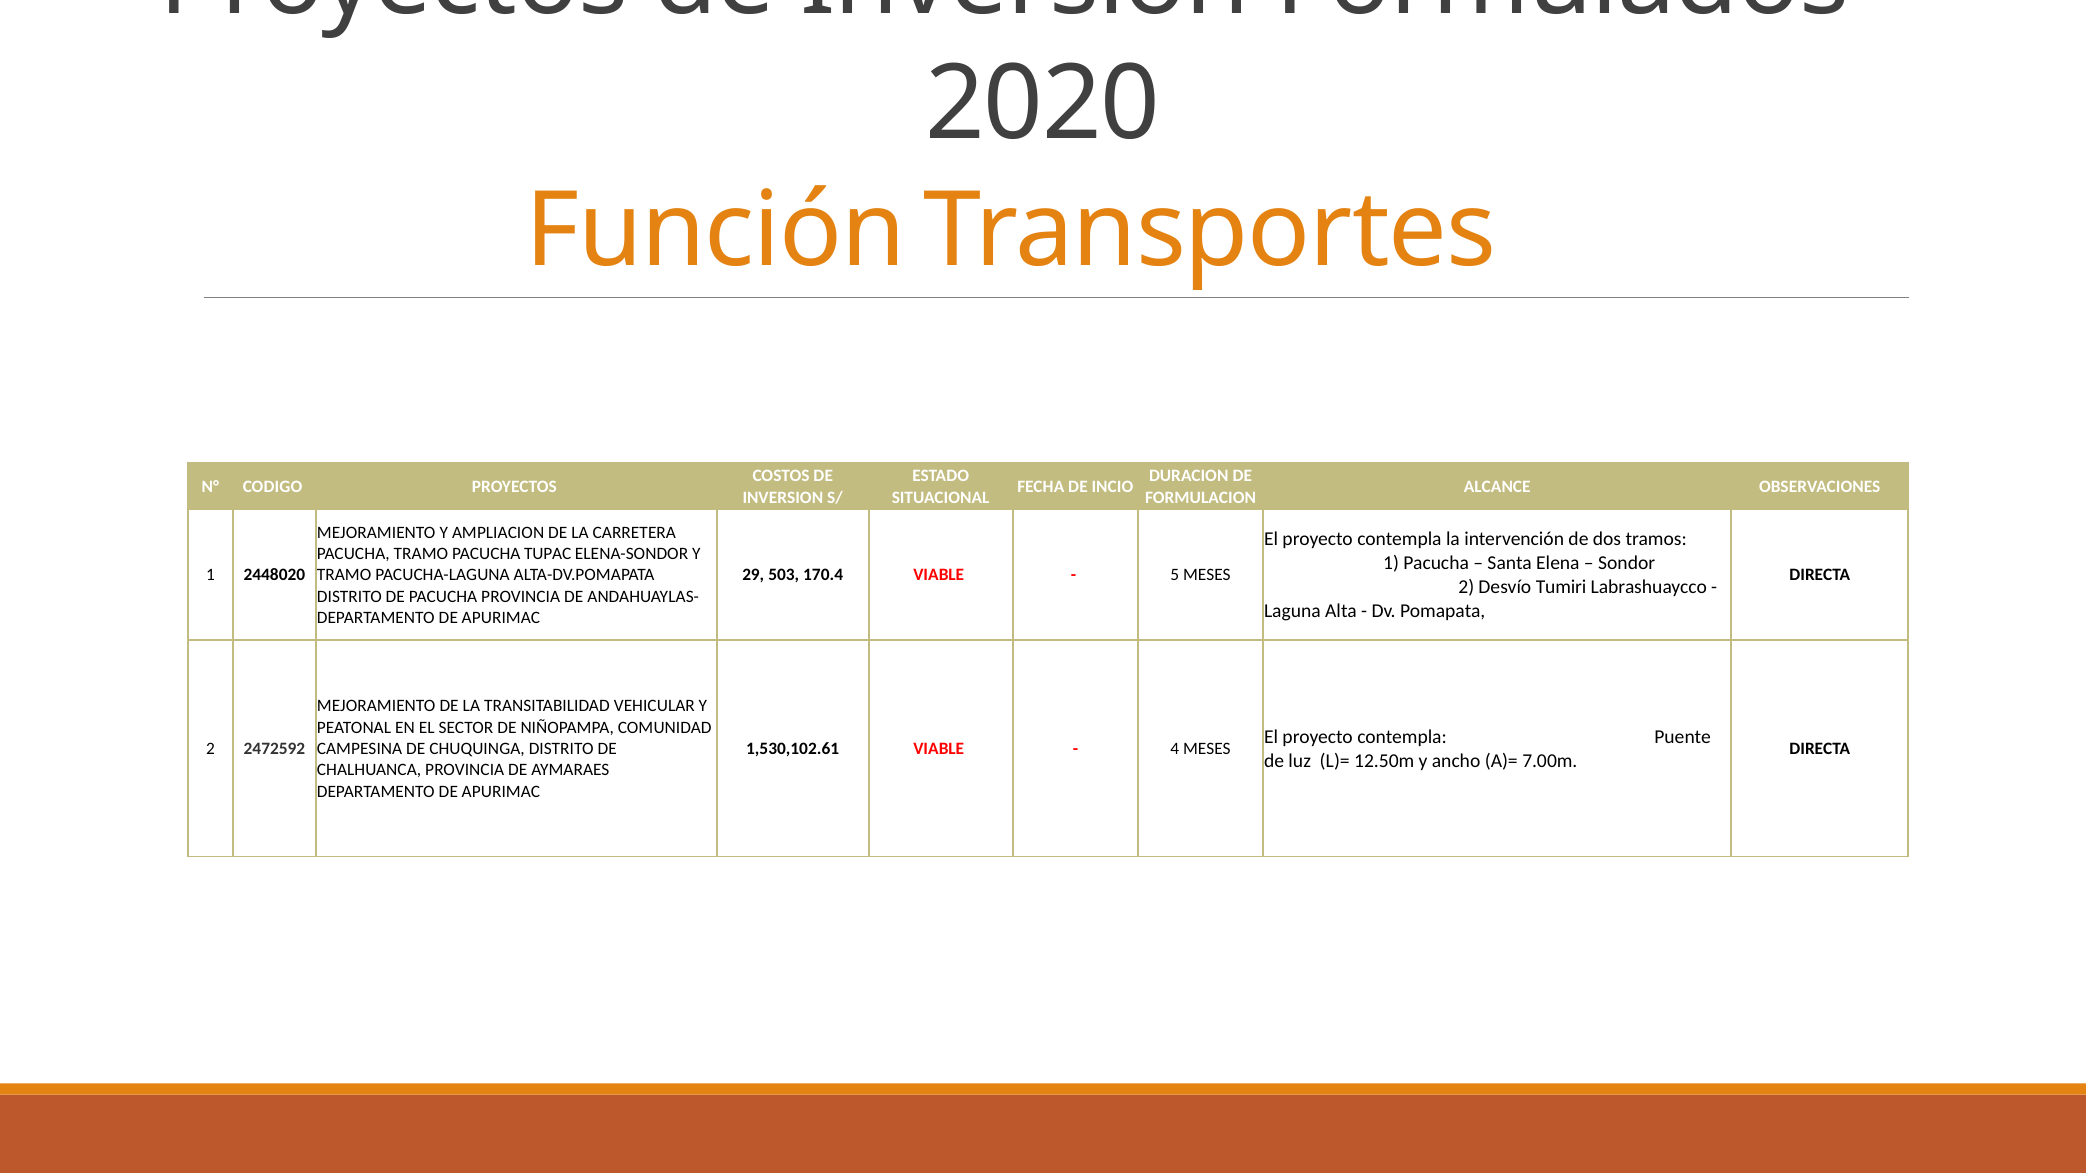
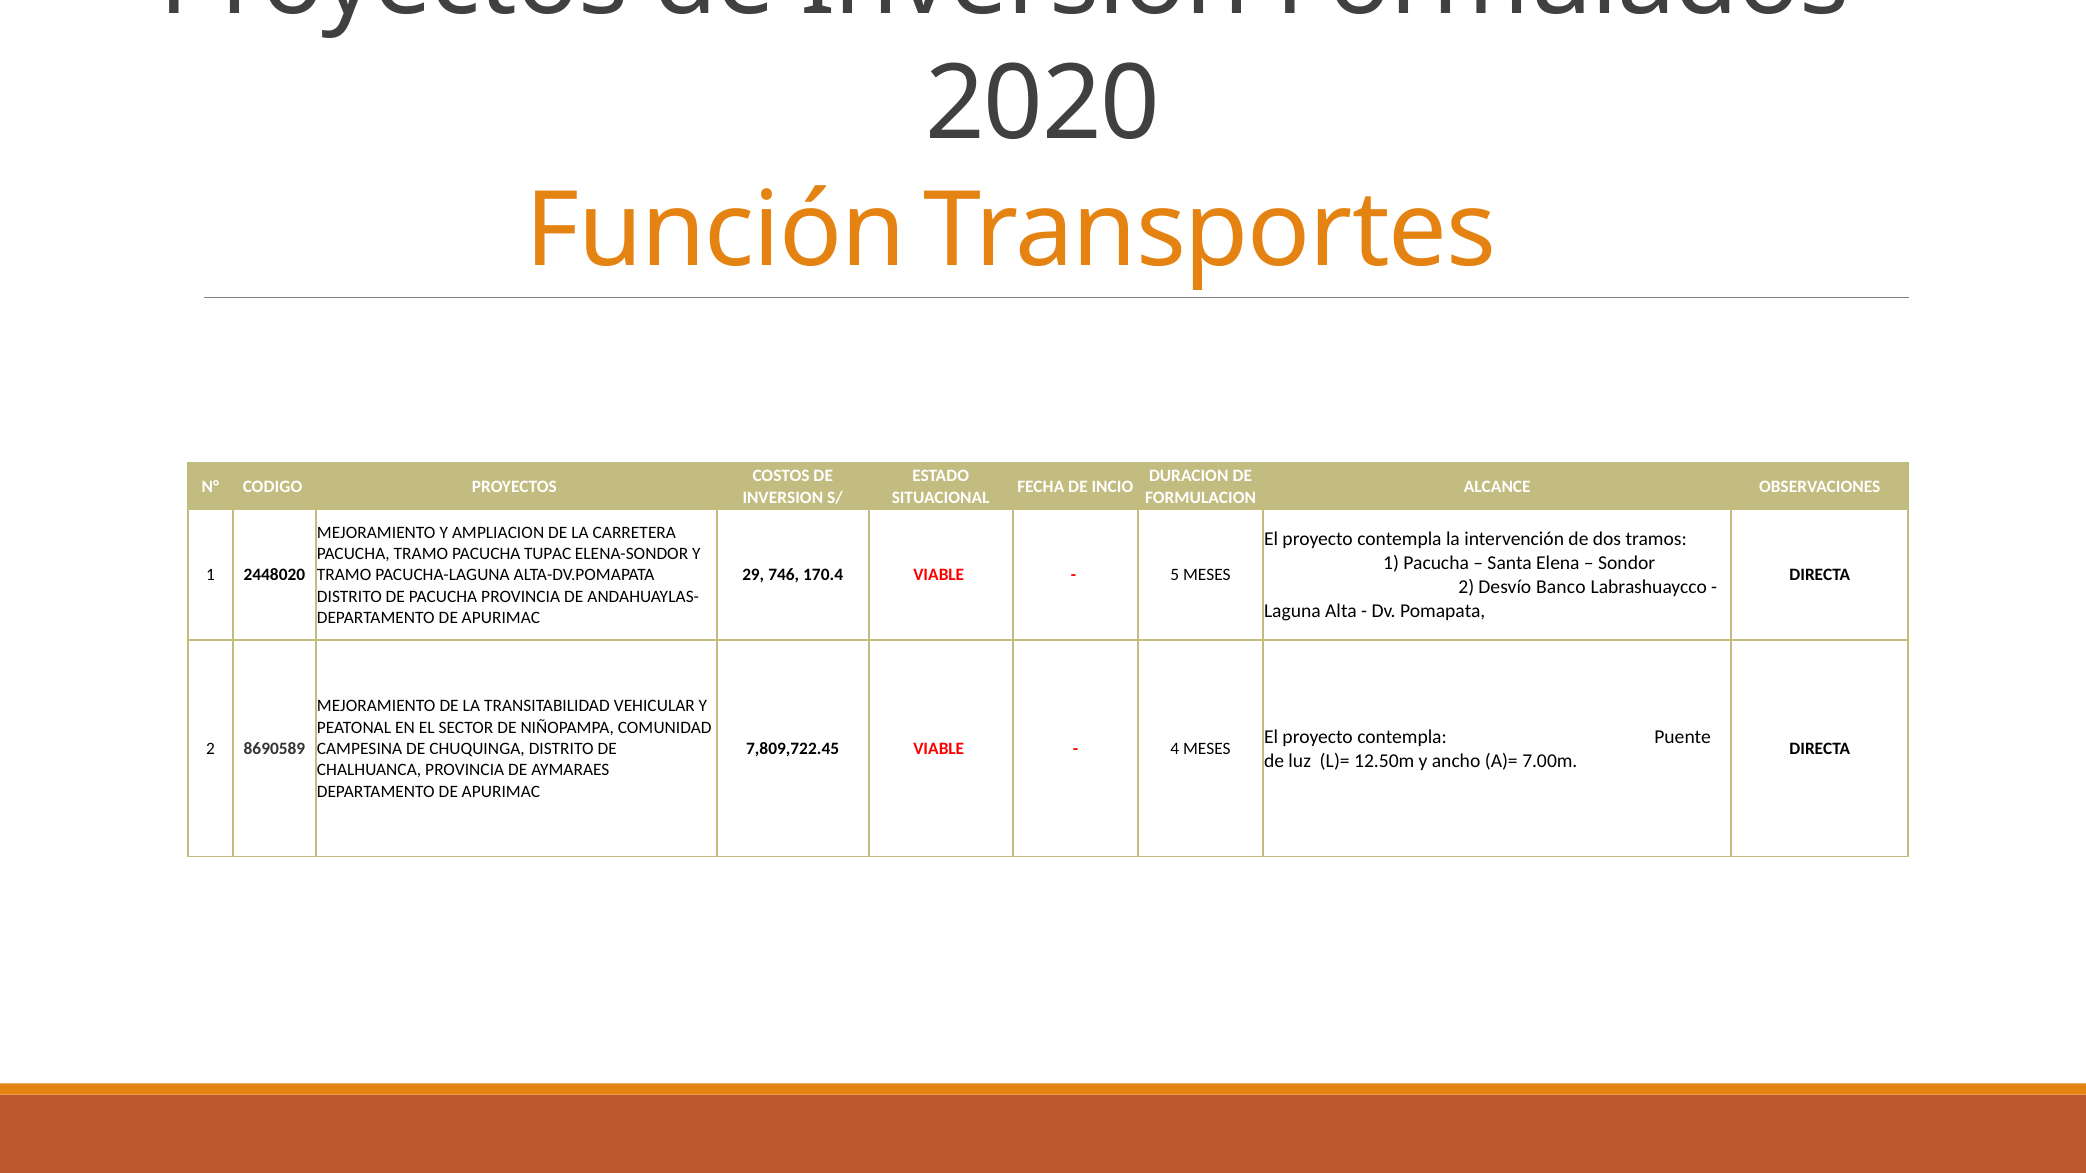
503: 503 -> 746
Tumiri: Tumiri -> Banco
2472592: 2472592 -> 8690589
1,530,102.61: 1,530,102.61 -> 7,809,722.45
